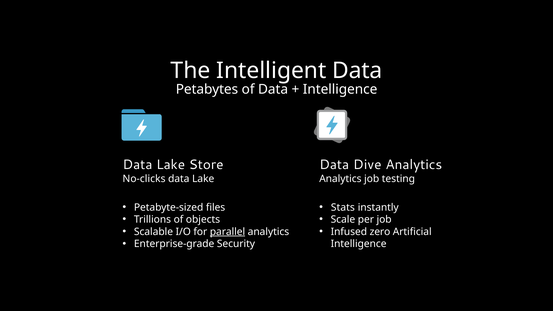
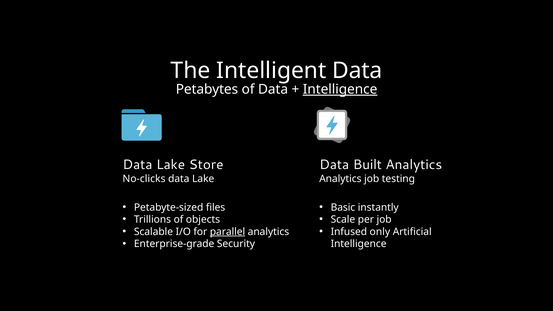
Intelligence at (340, 89) underline: none -> present
Dive: Dive -> Built
Stats: Stats -> Basic
zero: zero -> only
